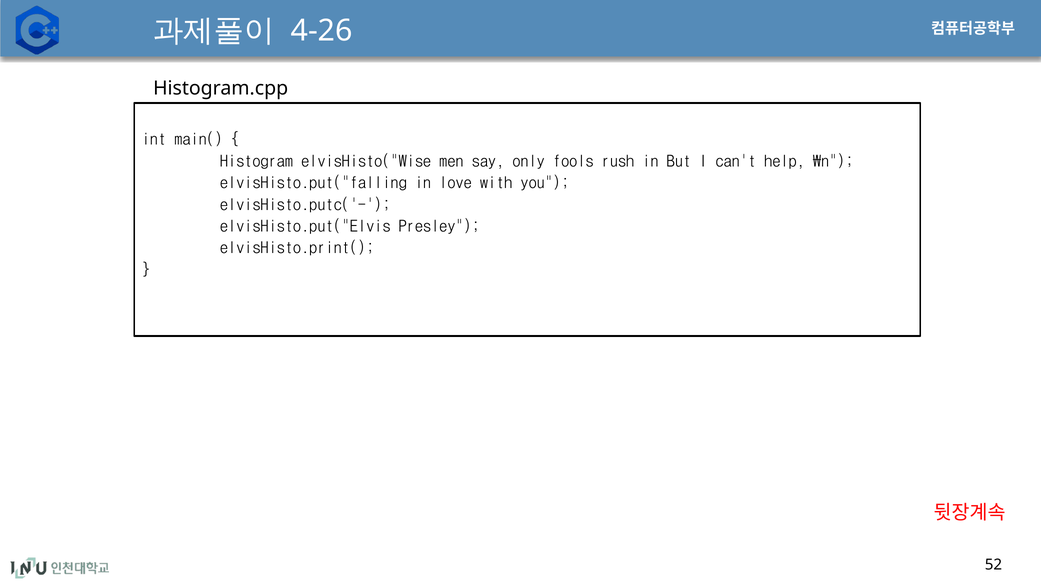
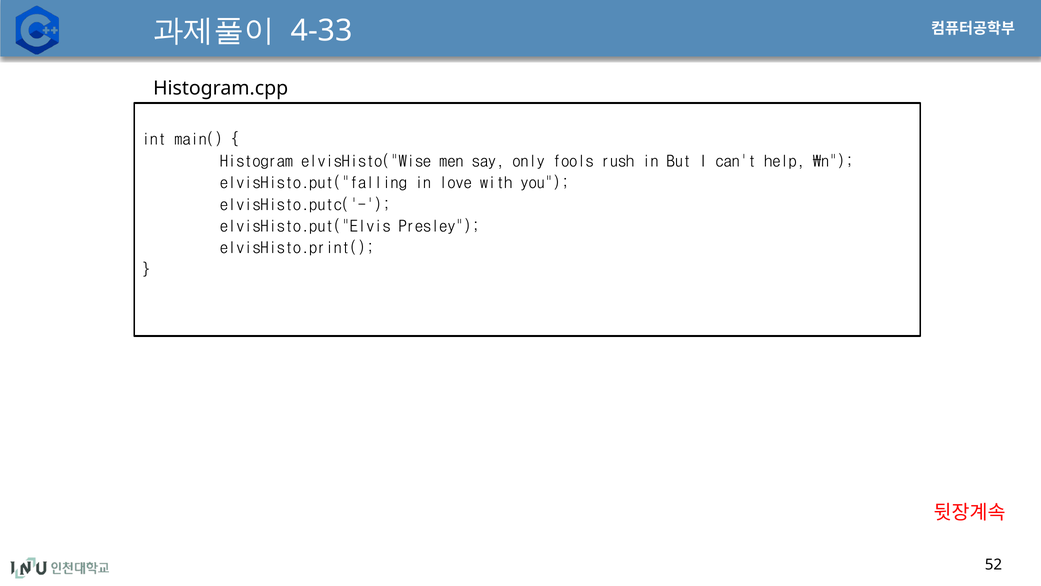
4-26: 4-26 -> 4-33
